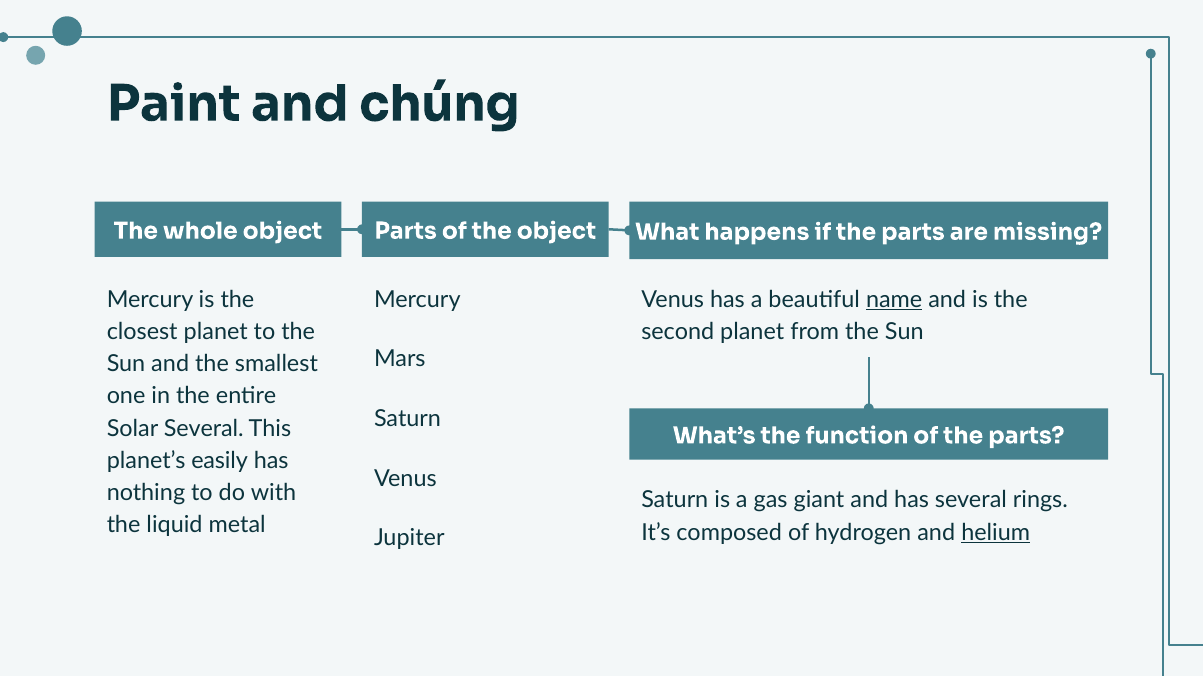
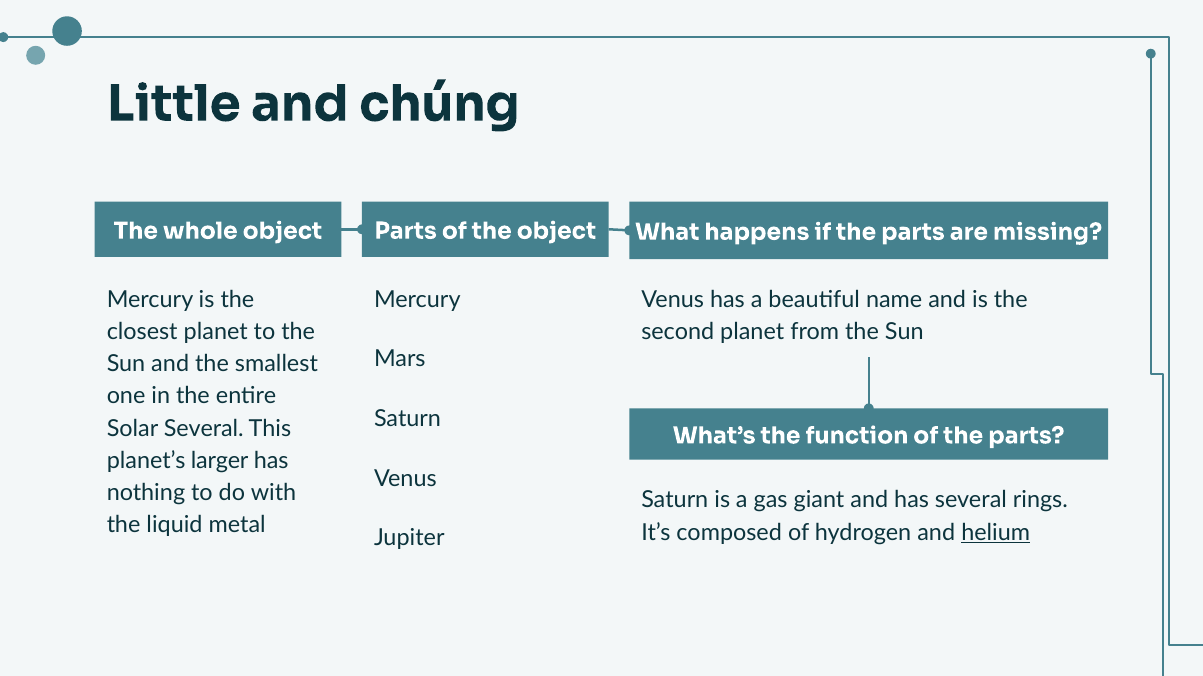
Paint: Paint -> Little
name underline: present -> none
easily: easily -> larger
